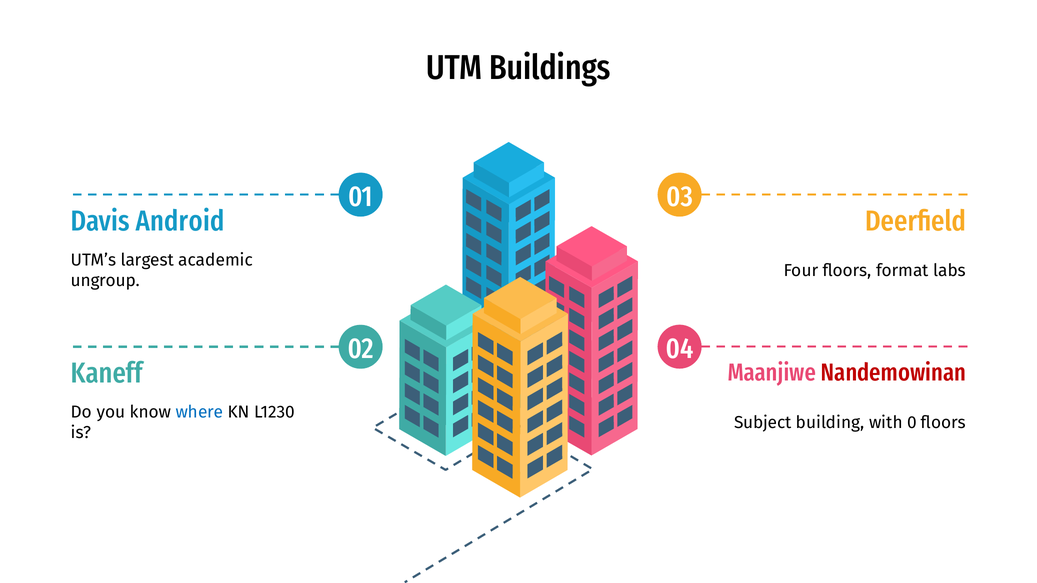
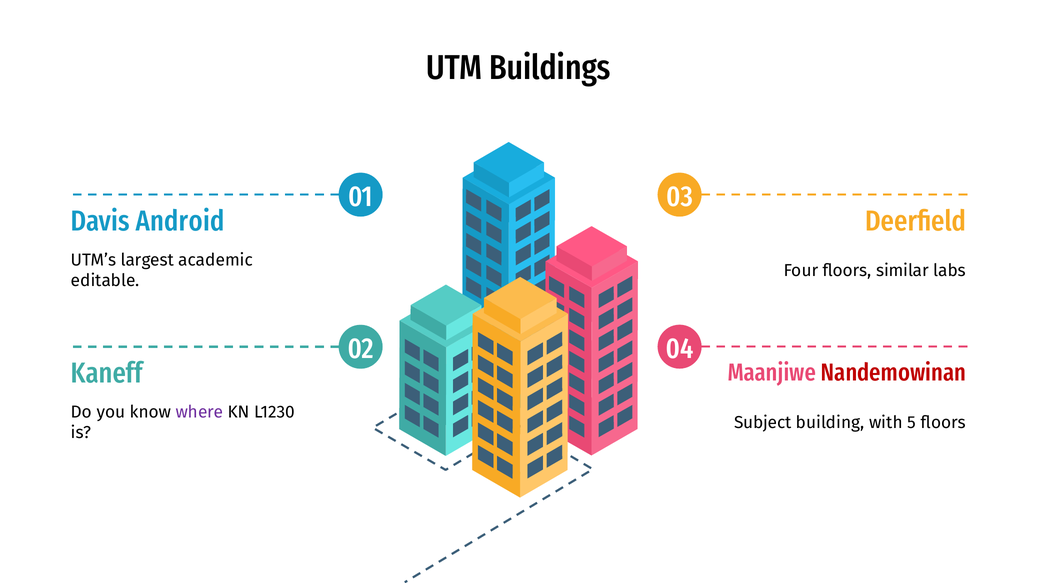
format: format -> similar
ungroup: ungroup -> editable
where colour: blue -> purple
0: 0 -> 5
